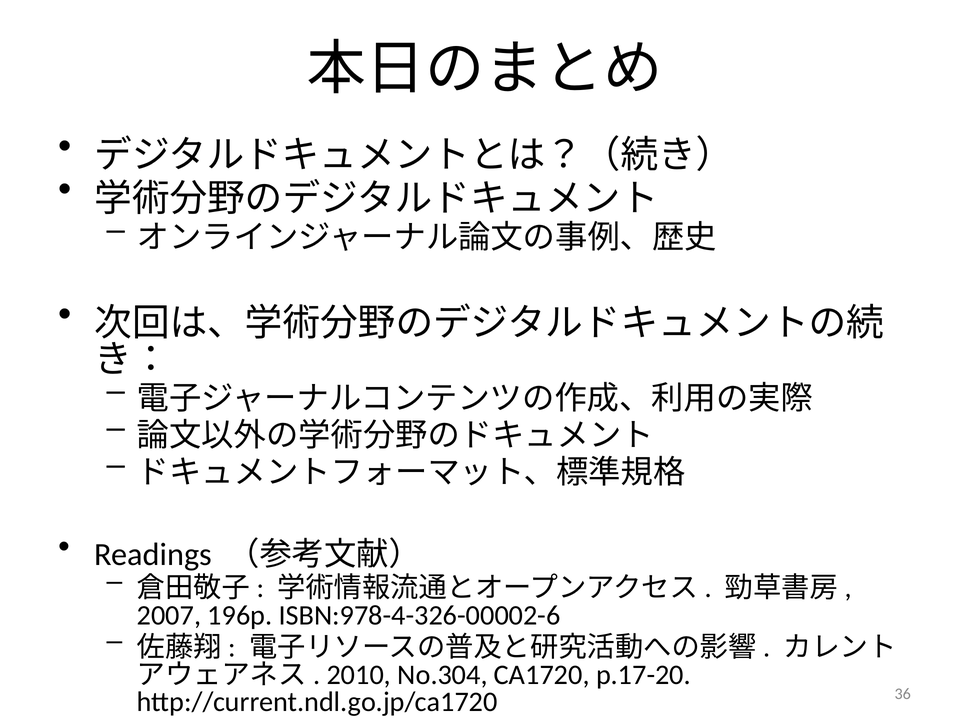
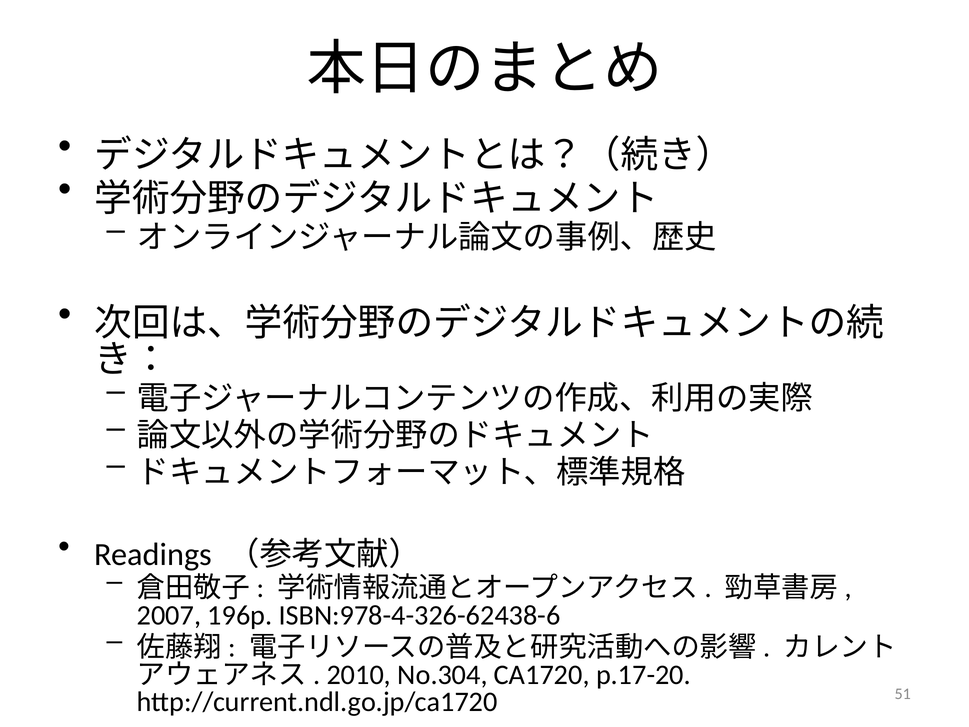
ISBN:978-4-326-00002-6: ISBN:978-4-326-00002-6 -> ISBN:978-4-326-62438-6
36: 36 -> 51
